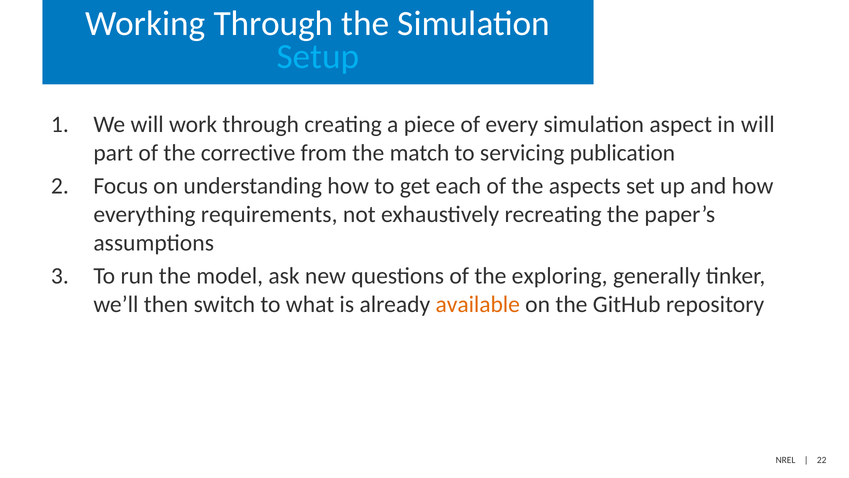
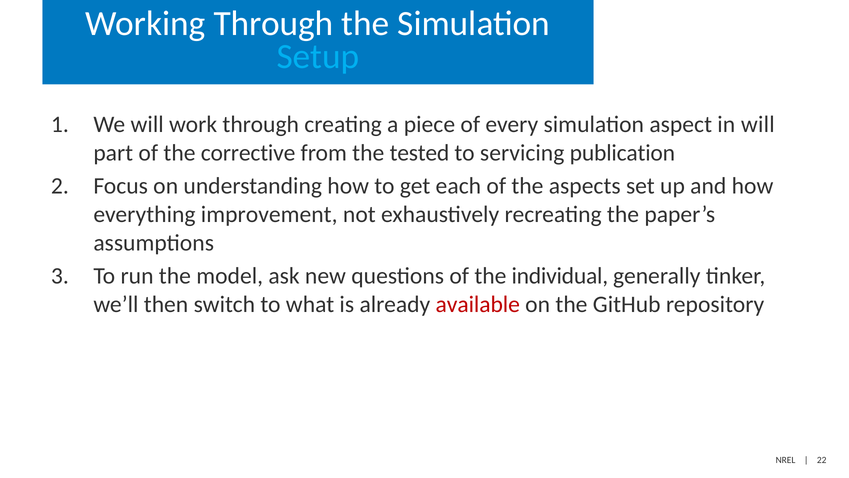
match: match -> tested
requirements: requirements -> improvement
exploring: exploring -> individual
available colour: orange -> red
